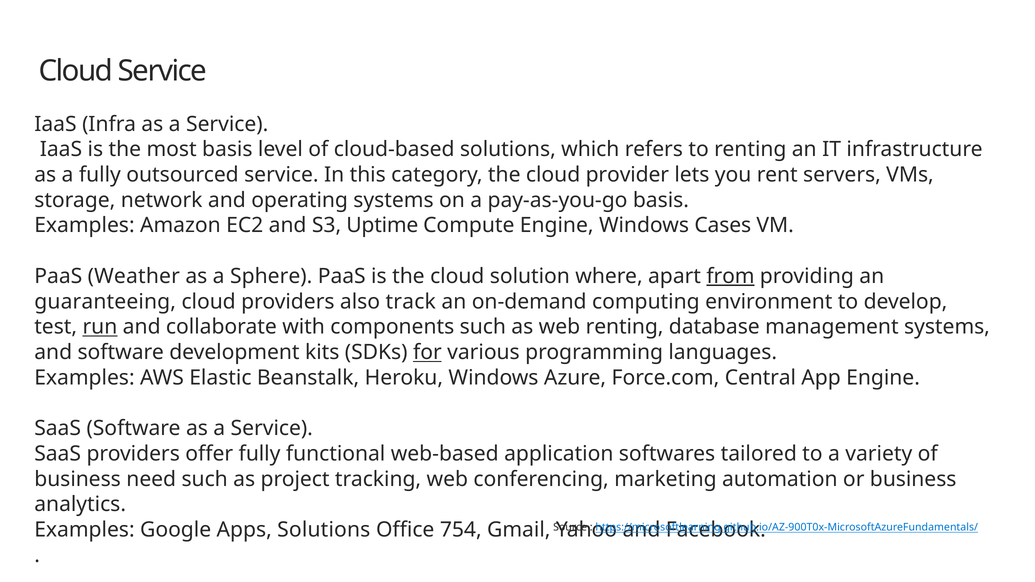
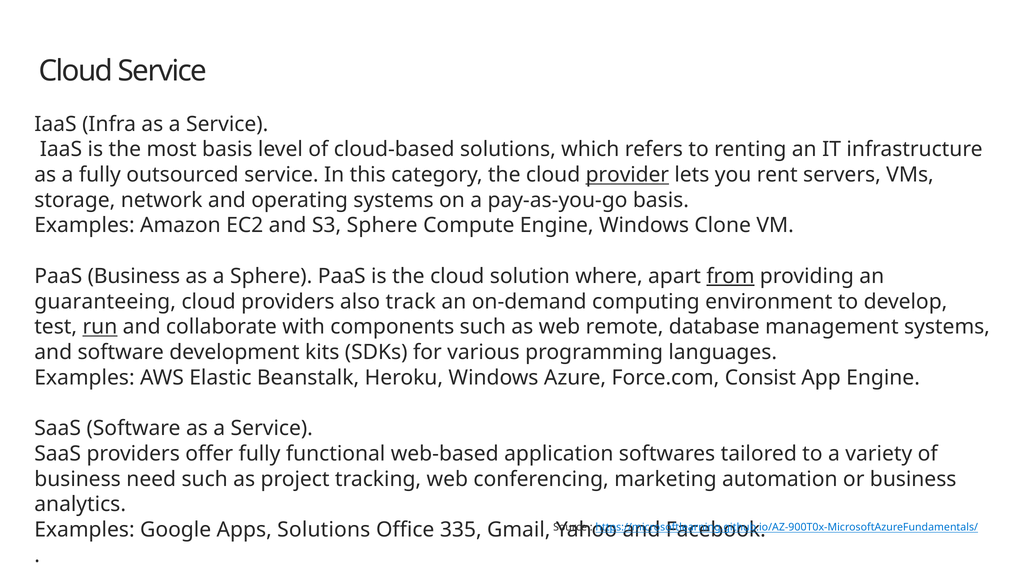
provider underline: none -> present
S3 Uptime: Uptime -> Sphere
Cases: Cases -> Clone
PaaS Weather: Weather -> Business
web renting: renting -> remote
for underline: present -> none
Central: Central -> Consist
754: 754 -> 335
